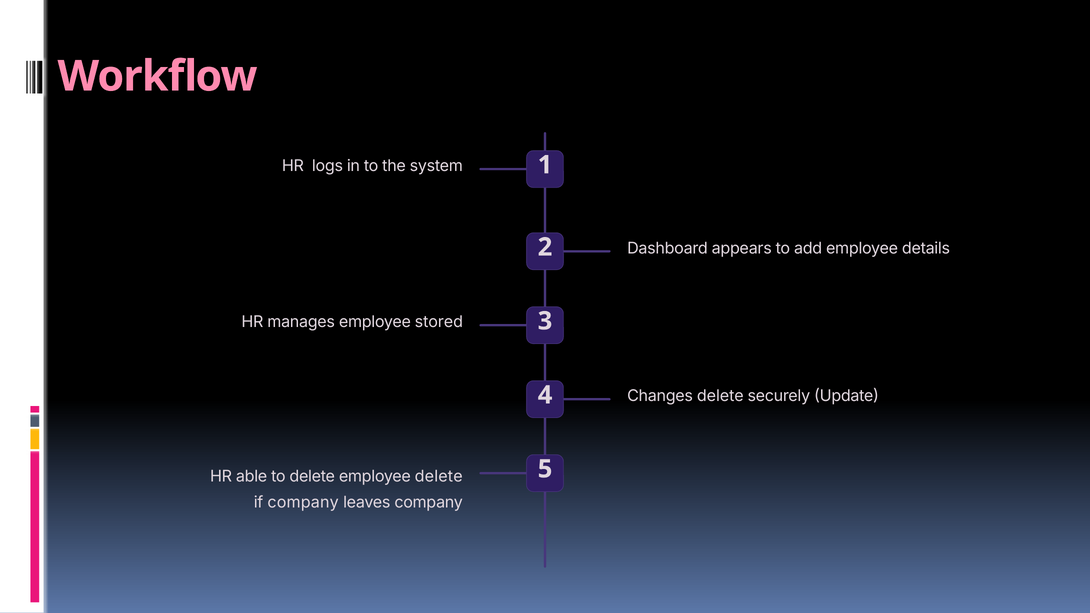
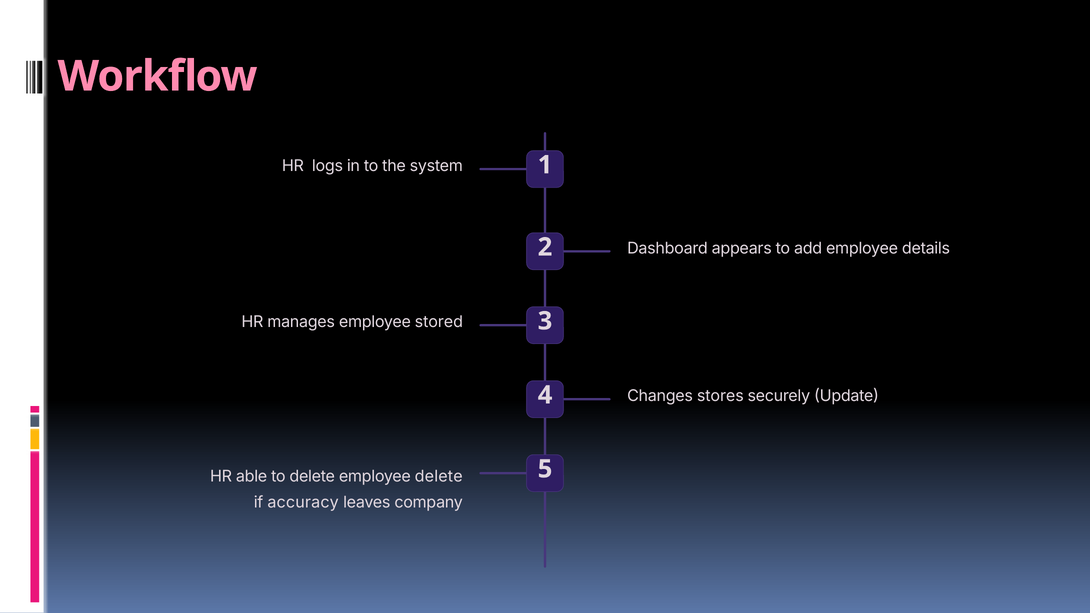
Changes delete: delete -> stores
if company: company -> accuracy
